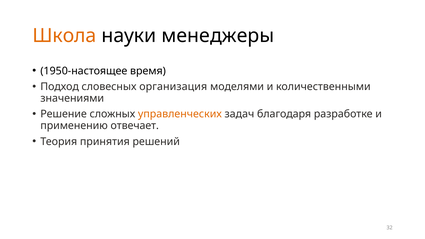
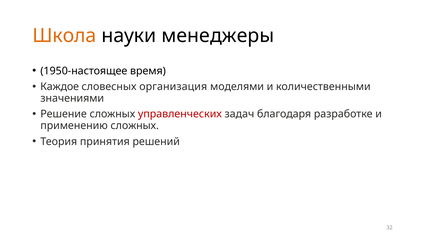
Подход: Подход -> Каждое
управленческих colour: orange -> red
применению отвечает: отвечает -> сложных
